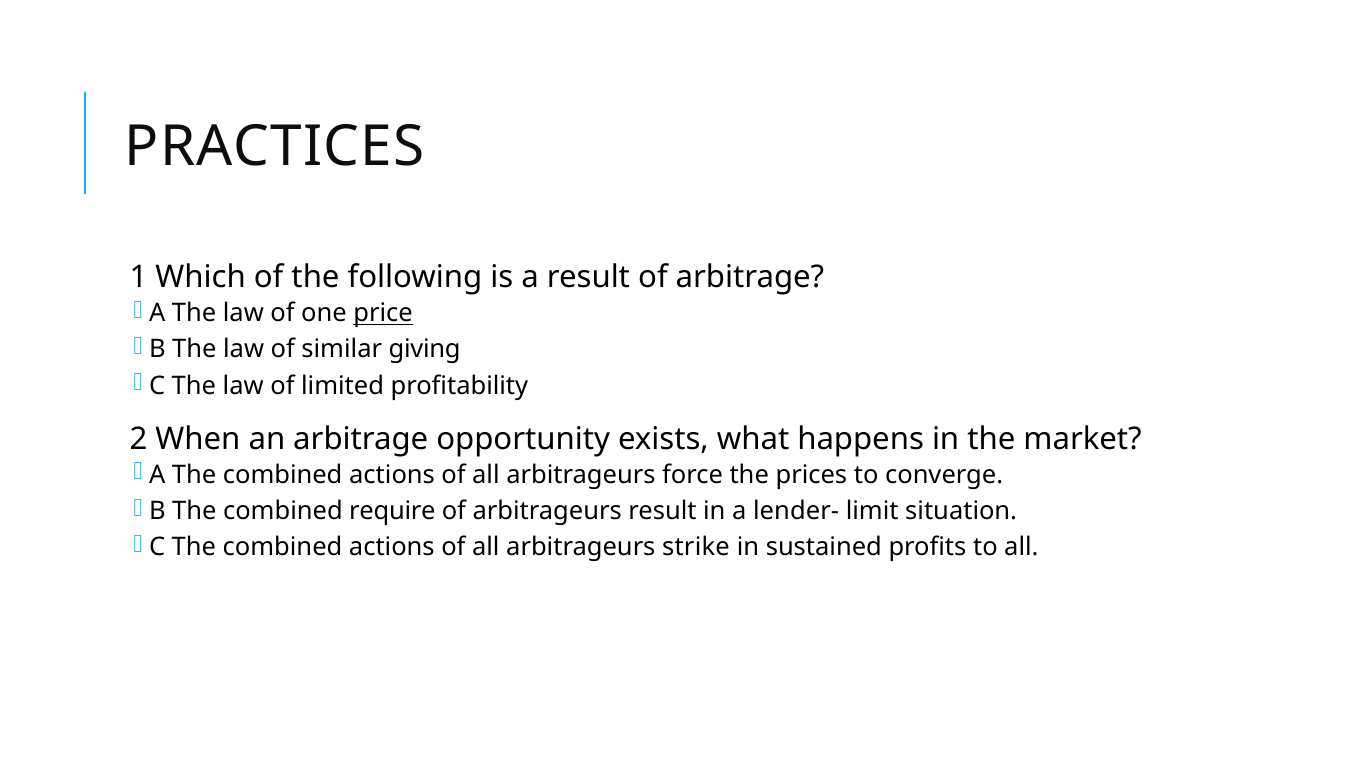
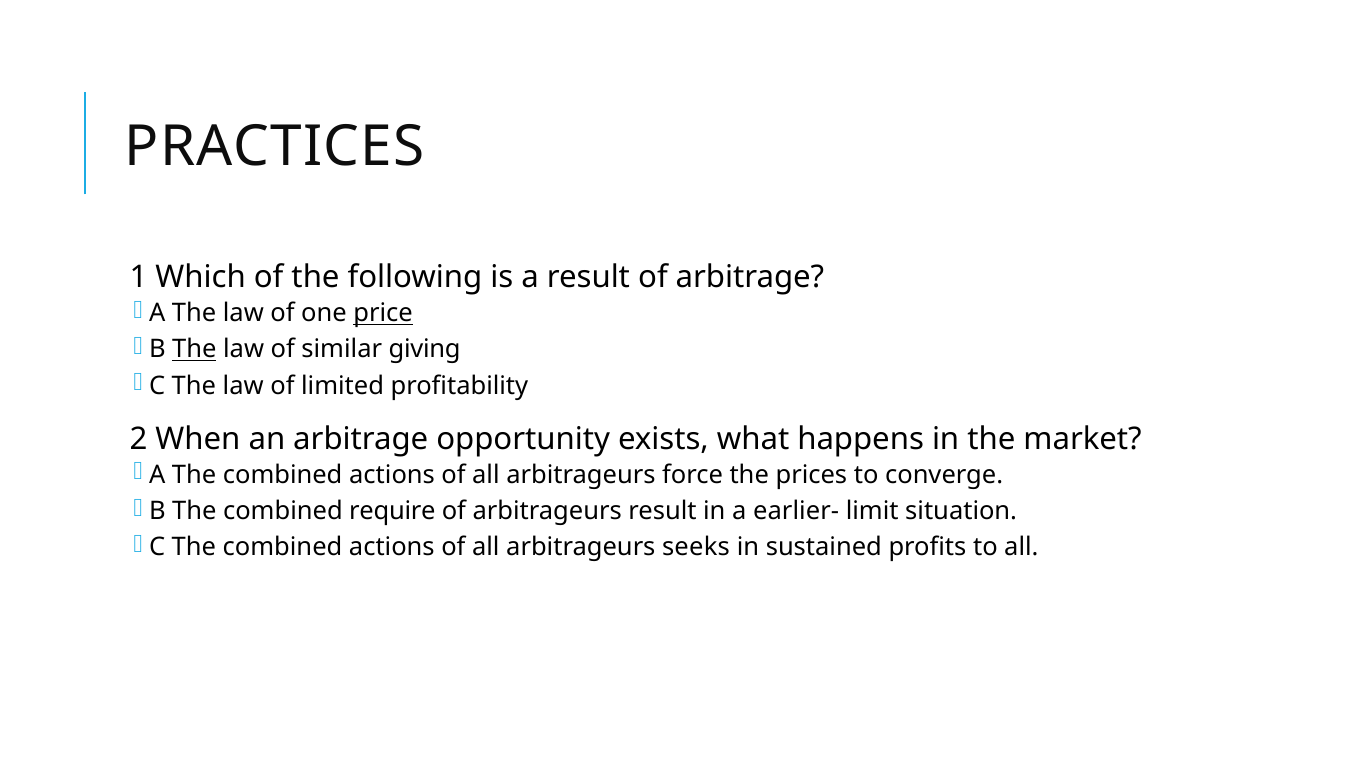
The at (194, 349) underline: none -> present
lender-: lender- -> earlier-
strike: strike -> seeks
